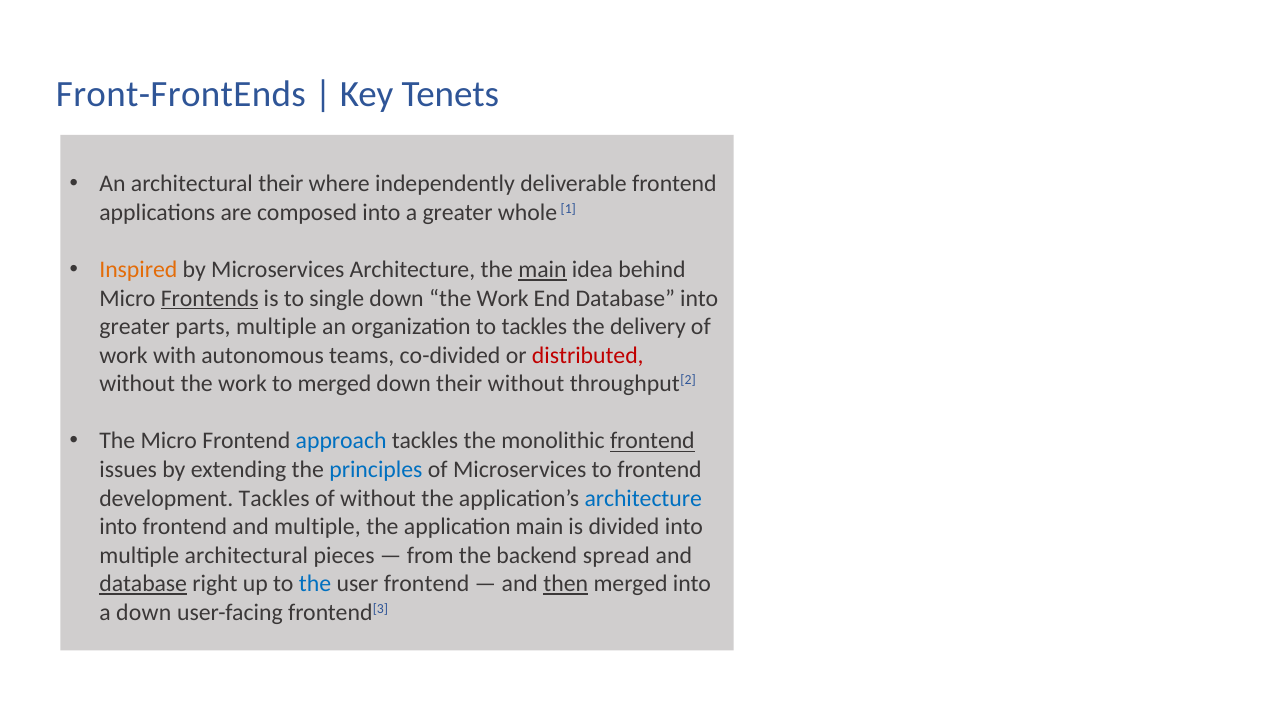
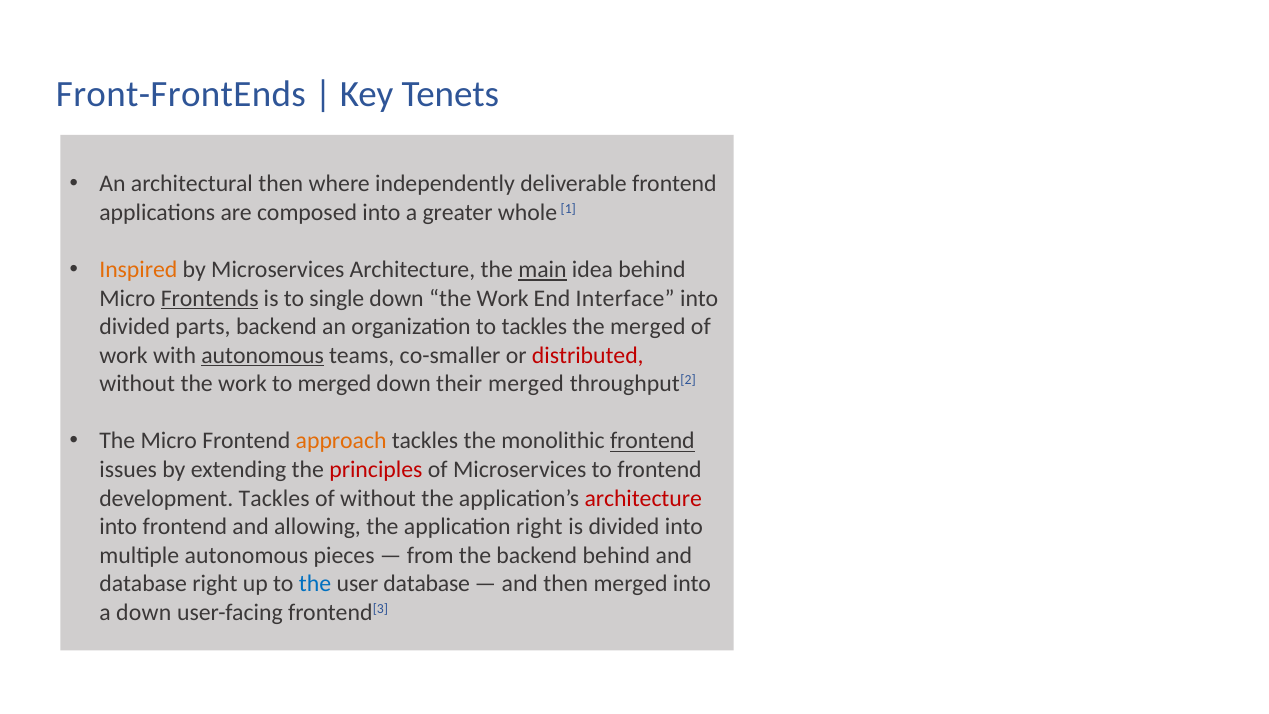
architectural their: their -> then
End Database: Database -> Interface
greater at (135, 327): greater -> divided
parts multiple: multiple -> backend
the delivery: delivery -> merged
autonomous at (263, 355) underline: none -> present
co-divided: co-divided -> co-smaller
their without: without -> merged
approach colour: blue -> orange
principles colour: blue -> red
architecture at (643, 498) colour: blue -> red
and multiple: multiple -> allowing
application main: main -> right
multiple architectural: architectural -> autonomous
backend spread: spread -> behind
database at (143, 584) underline: present -> none
user frontend: frontend -> database
then at (566, 584) underline: present -> none
